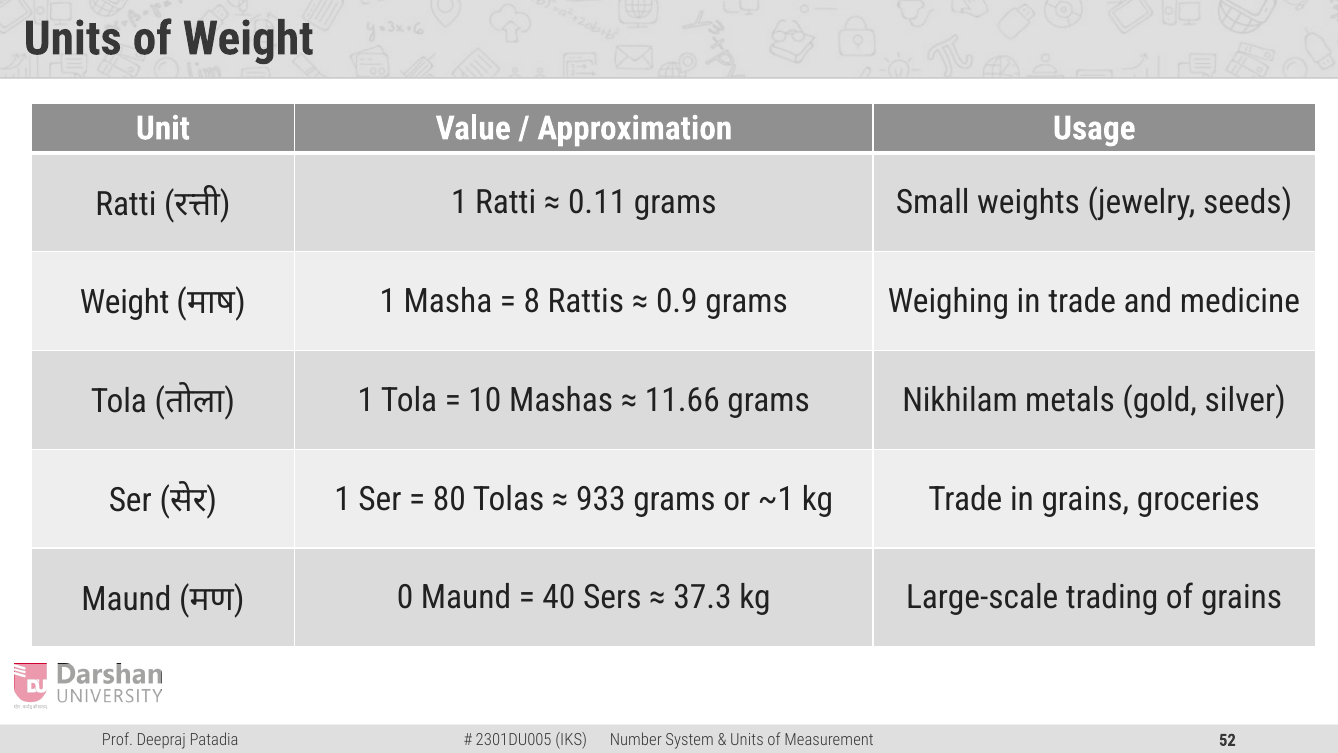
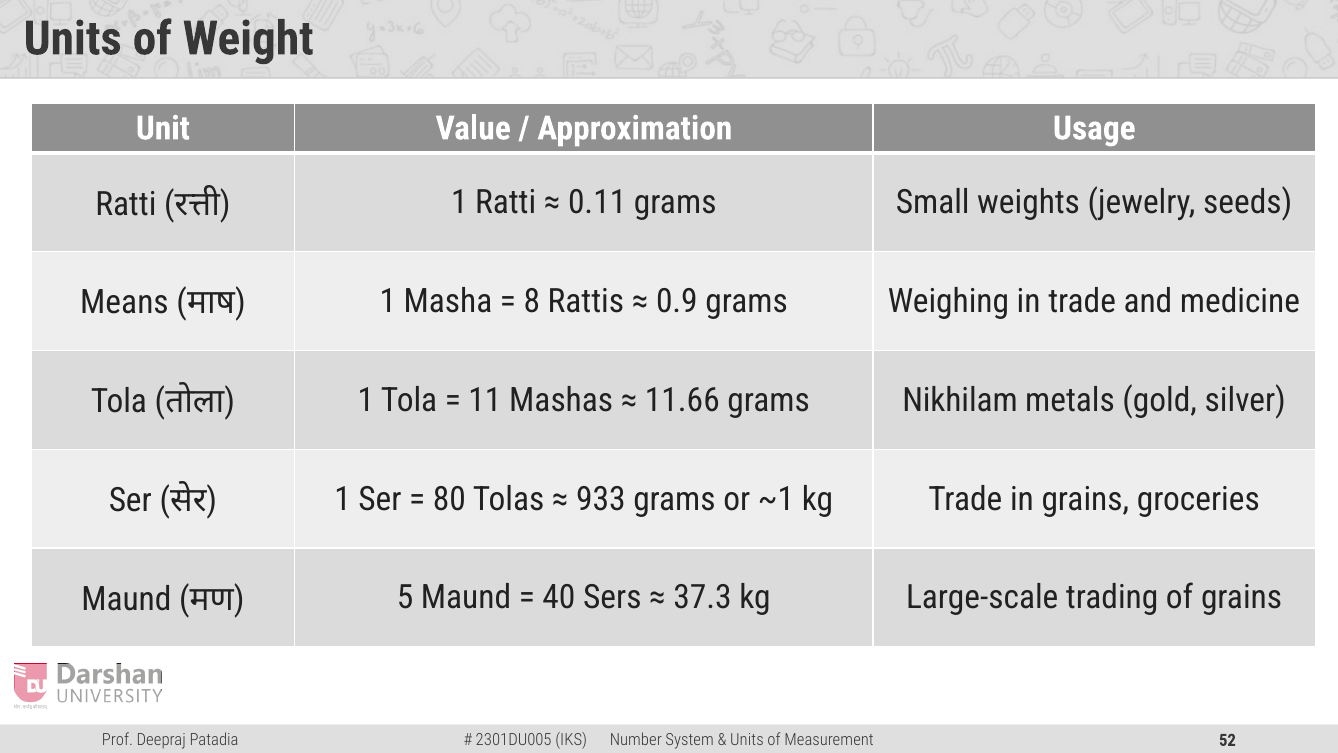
Weight at (125, 303): Weight -> Means
10: 10 -> 11
0: 0 -> 5
